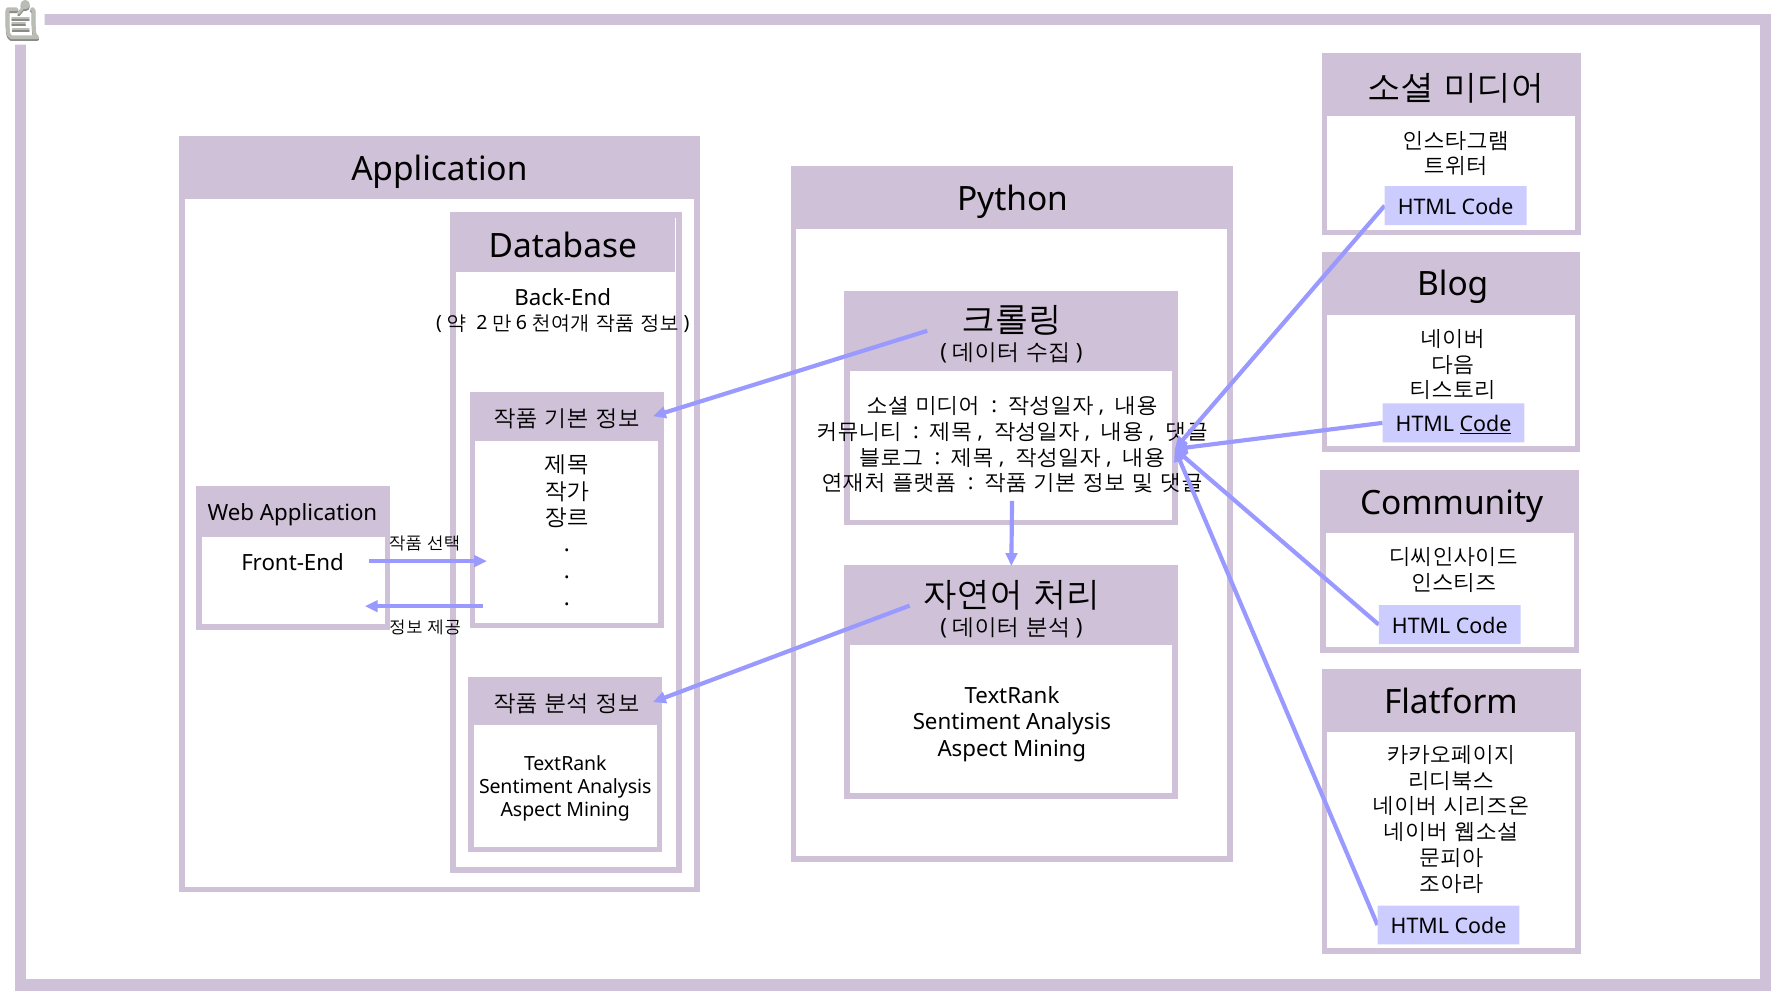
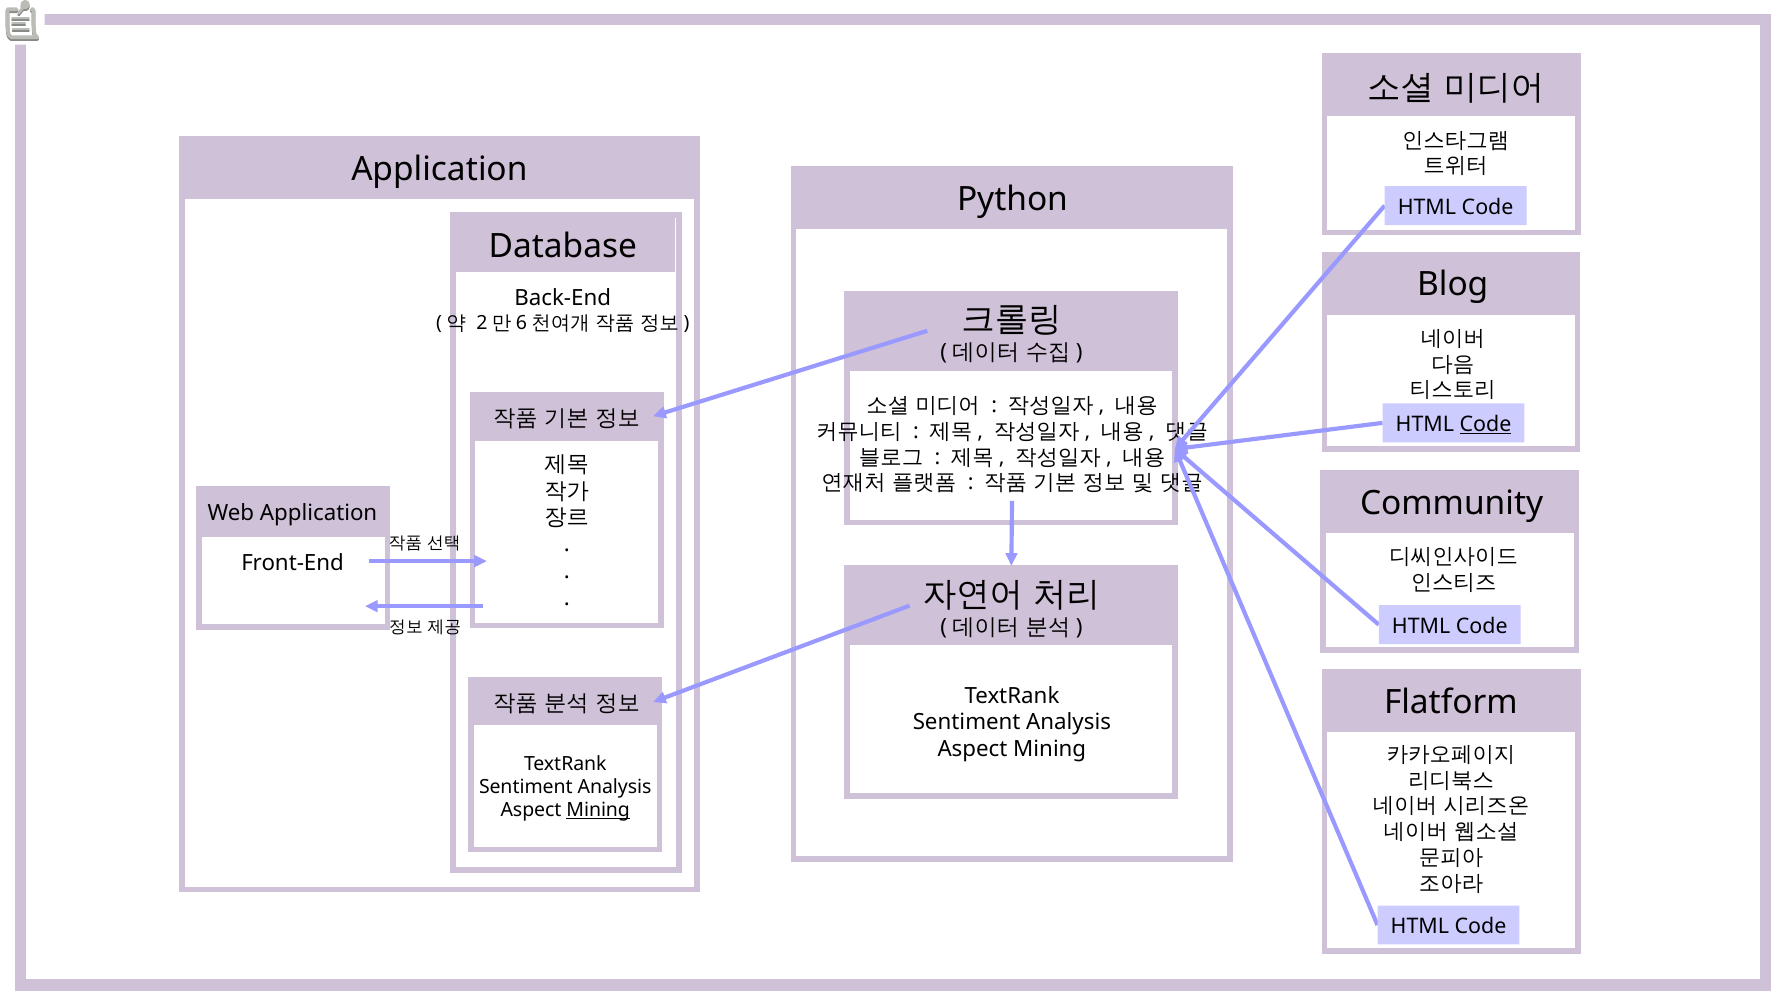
Mining at (598, 810) underline: none -> present
